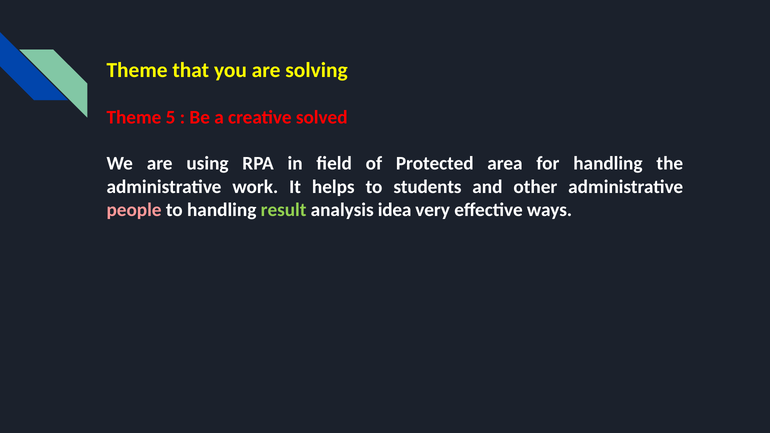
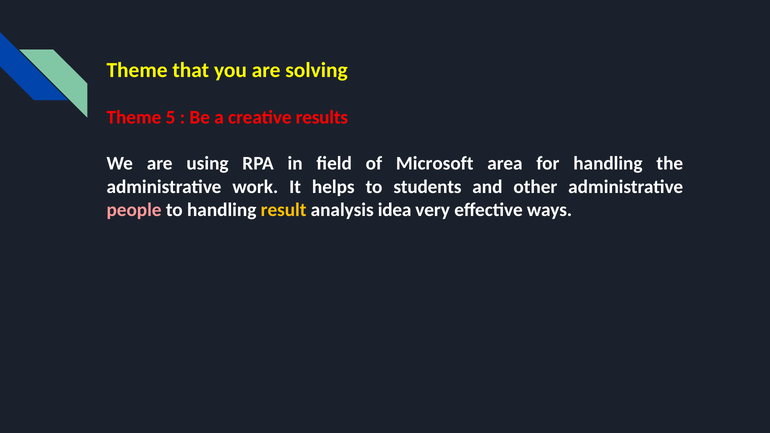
solved: solved -> results
Protected: Protected -> Microsoft
result colour: light green -> yellow
